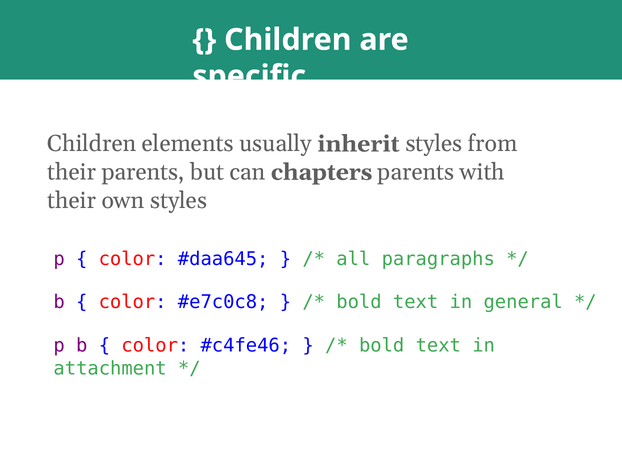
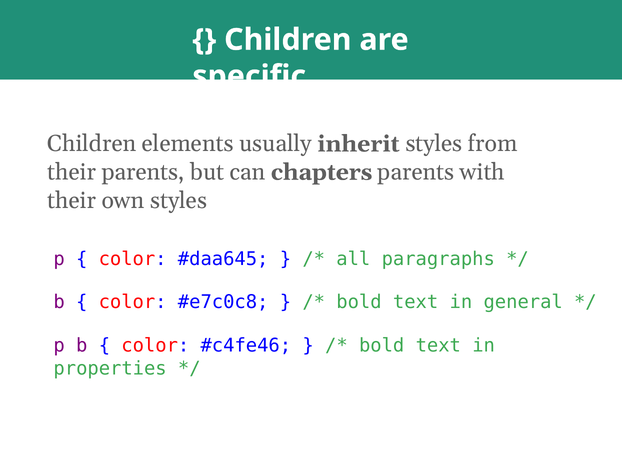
attachment: attachment -> properties
